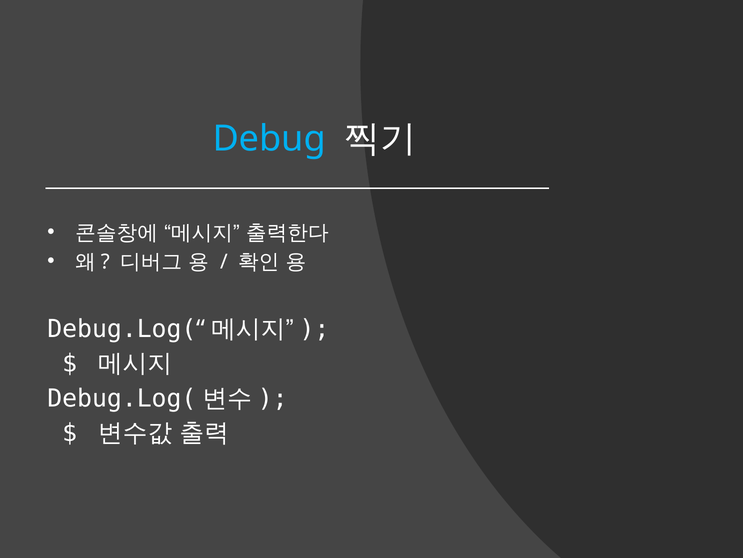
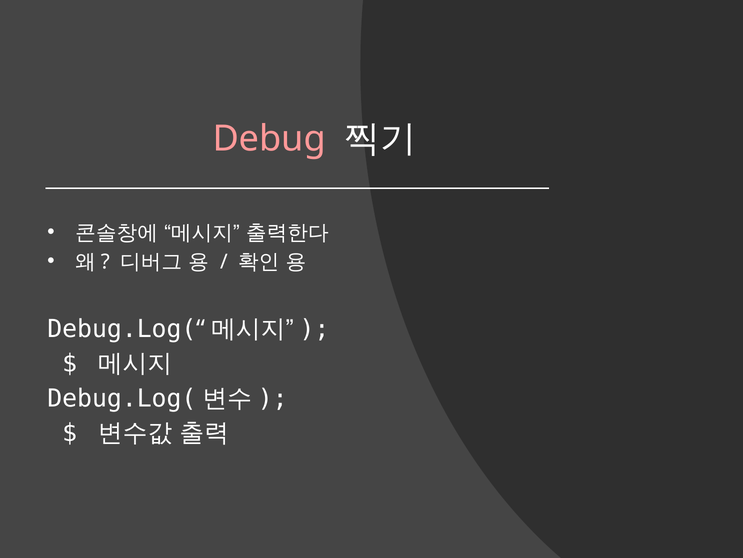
Debug colour: light blue -> pink
